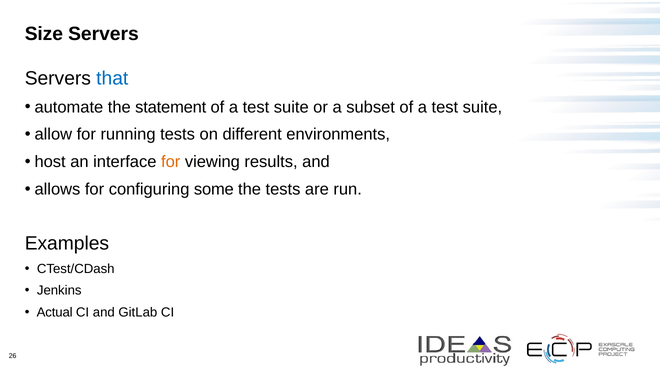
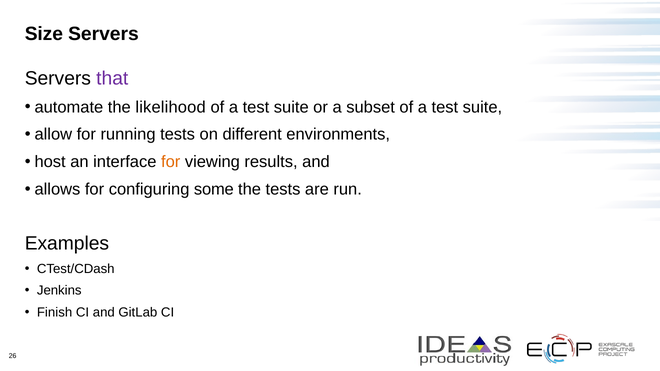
that colour: blue -> purple
statement: statement -> likelihood
Actual: Actual -> Finish
